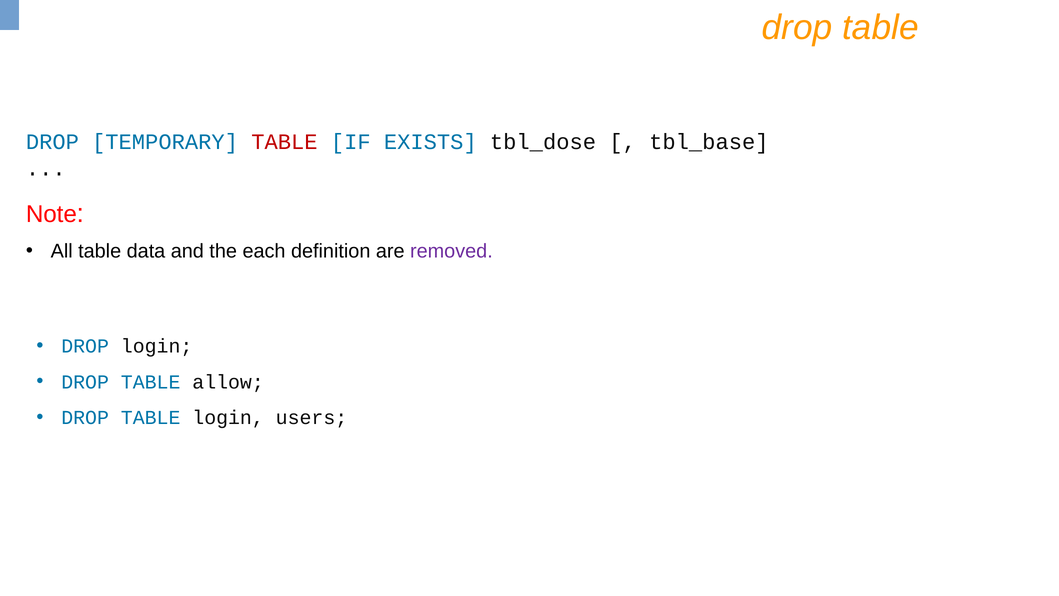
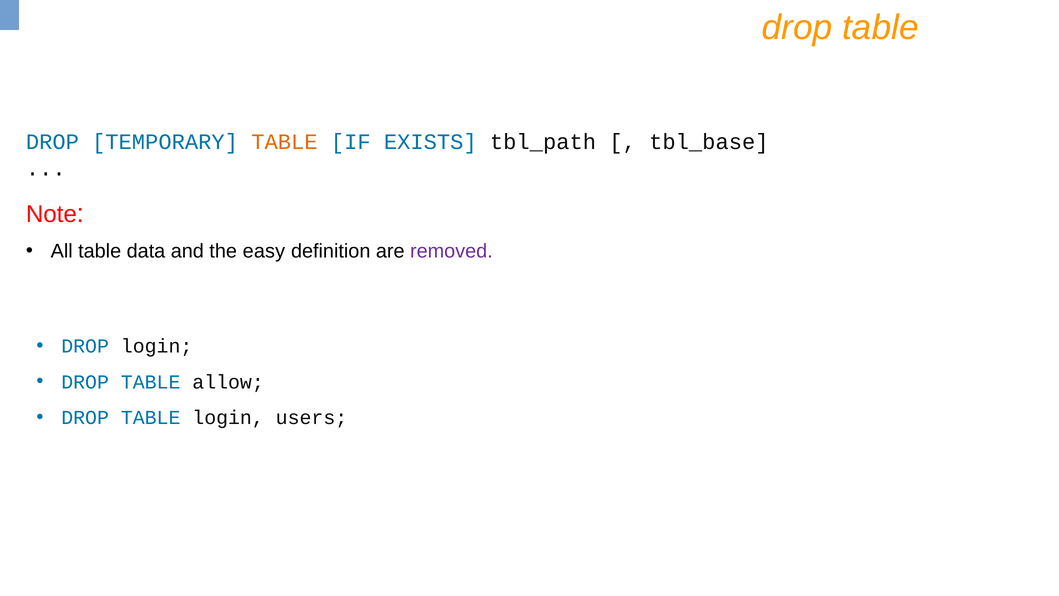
TABLE at (284, 142) colour: red -> orange
tbl_dose: tbl_dose -> tbl_path
each: each -> easy
